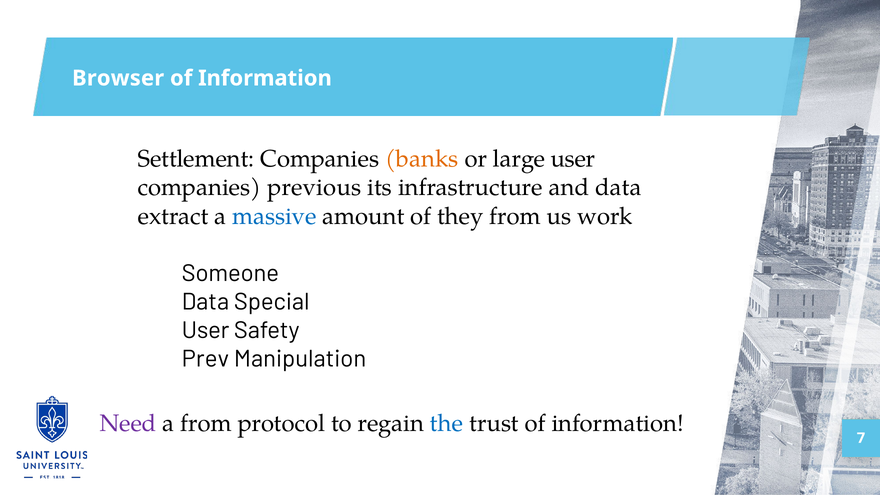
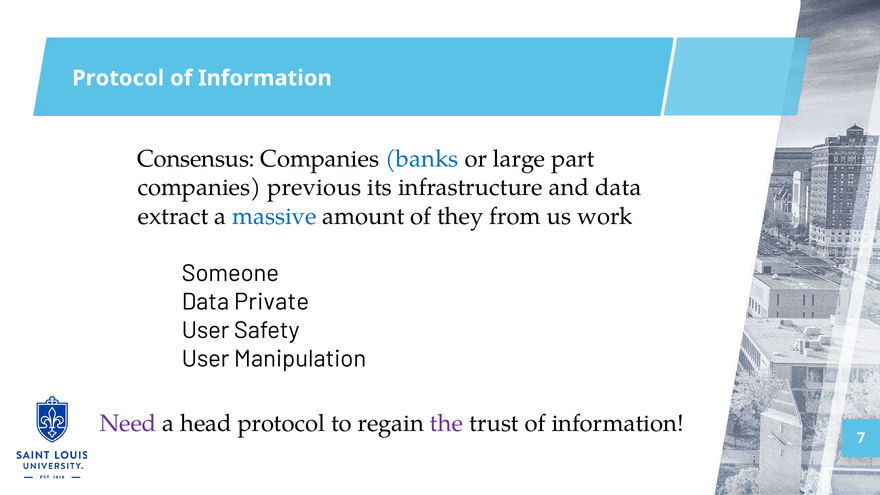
Browser at (118, 78): Browser -> Protocol
Settlement: Settlement -> Consensus
banks colour: orange -> blue
large user: user -> part
Special: Special -> Private
Prev at (205, 359): Prev -> User
a from: from -> head
the colour: blue -> purple
